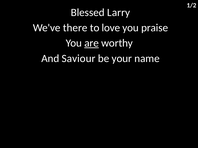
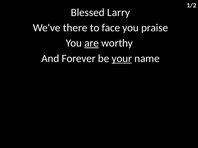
love: love -> face
Saviour: Saviour -> Forever
your underline: none -> present
